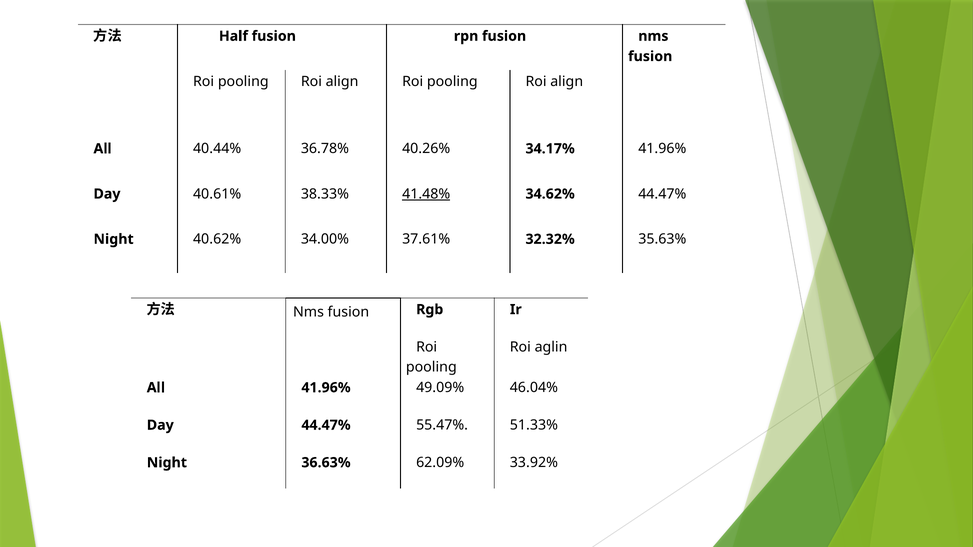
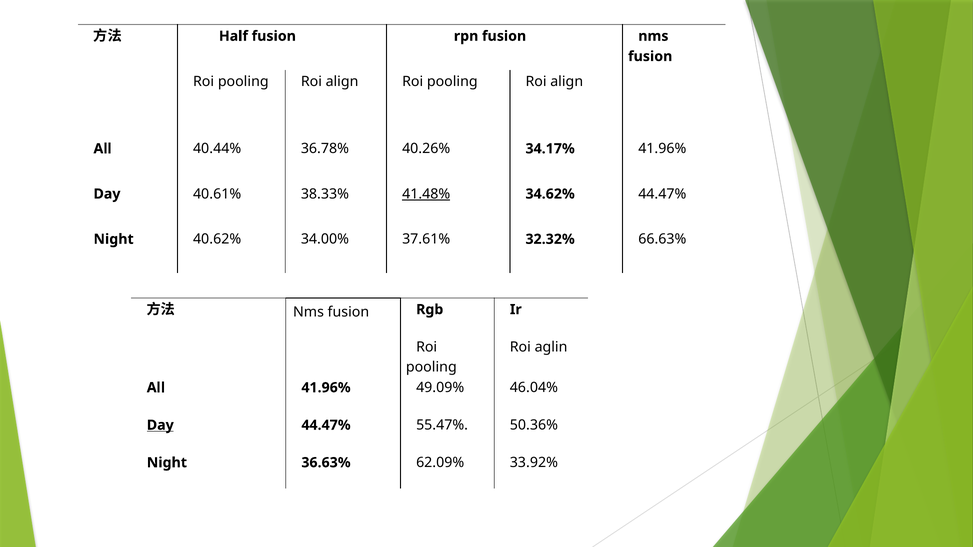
35.63%: 35.63% -> 66.63%
Day at (160, 425) underline: none -> present
51.33%: 51.33% -> 50.36%
